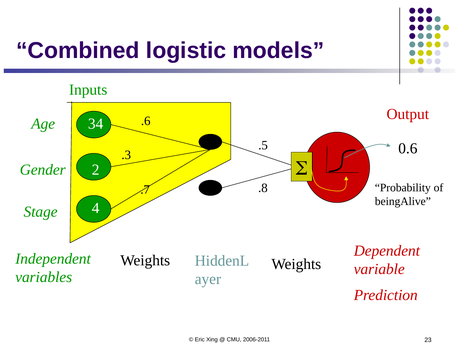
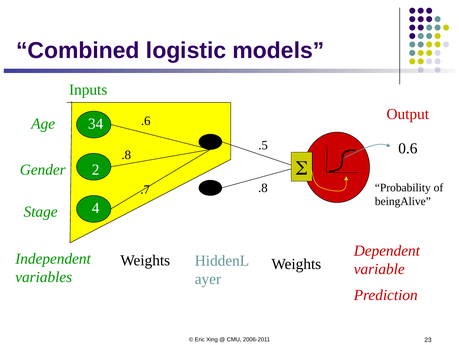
.3 at (126, 155): .3 -> .8
